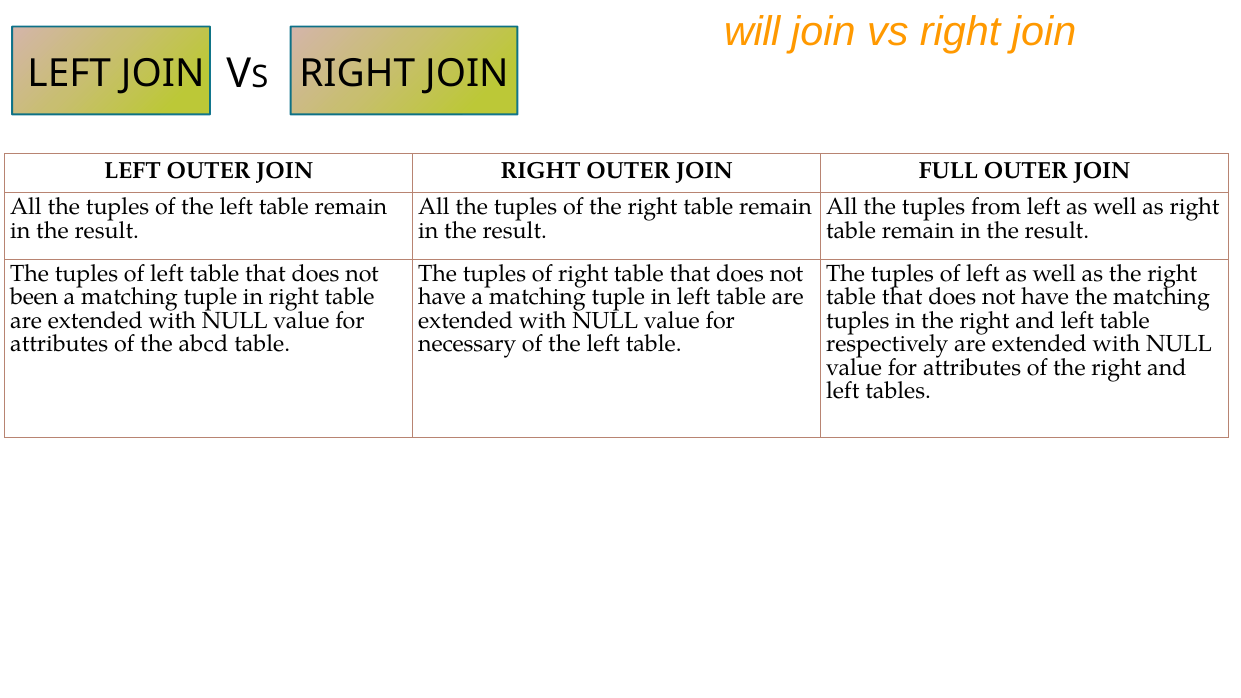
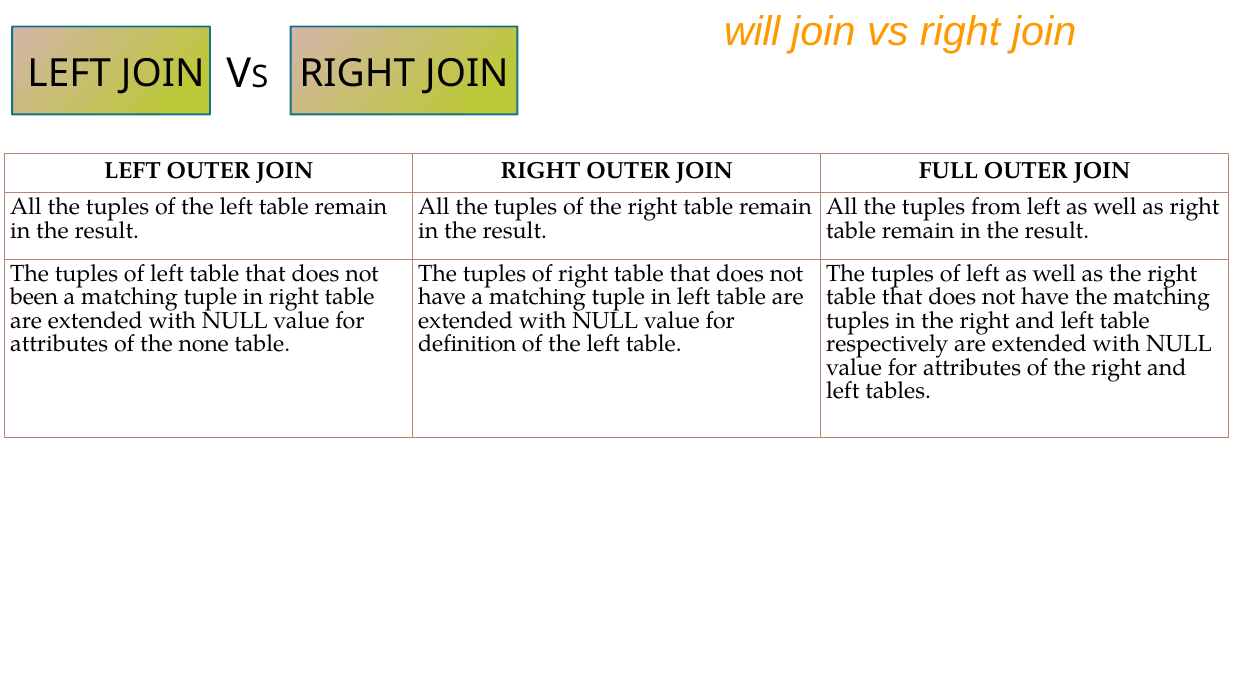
abcd: abcd -> none
necessary: necessary -> definition
